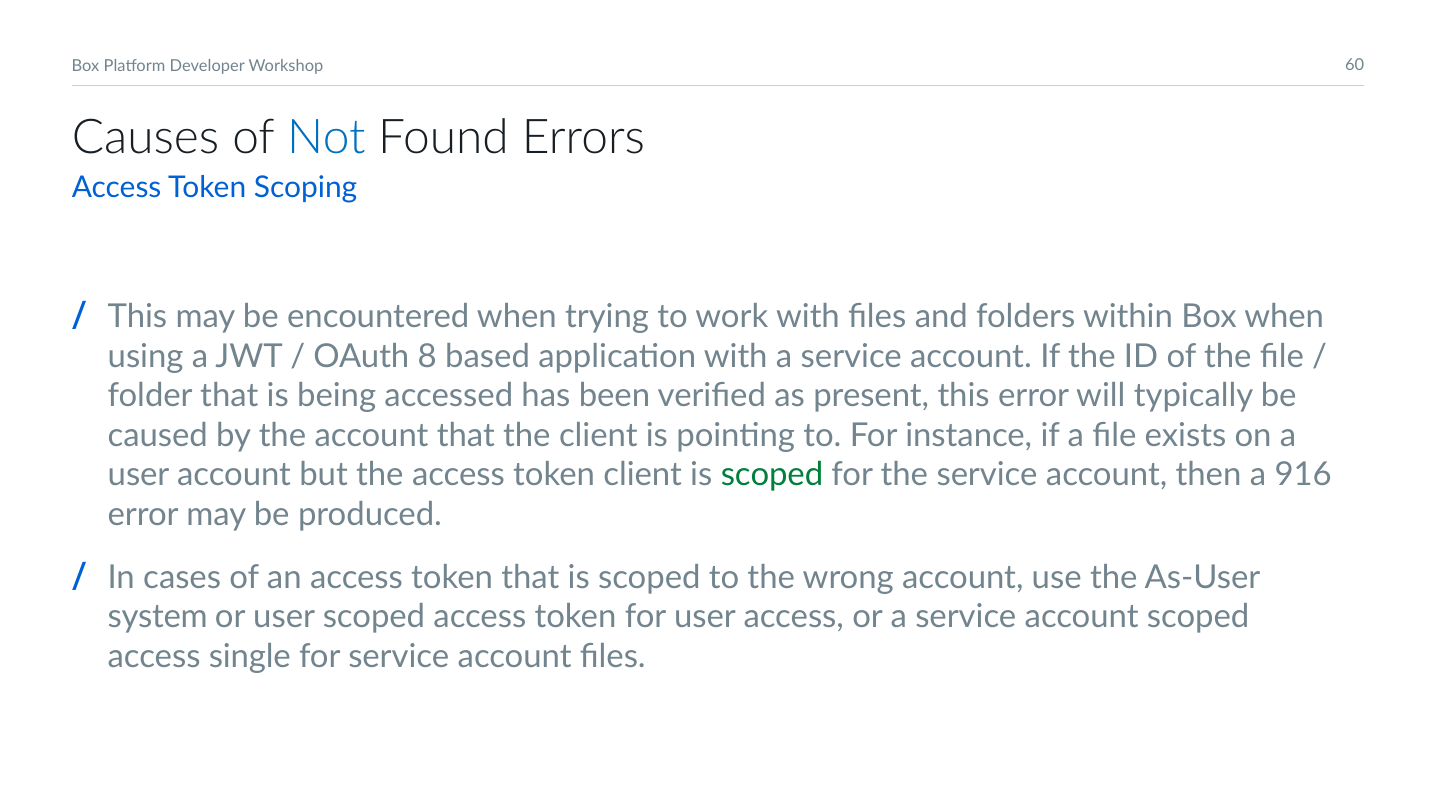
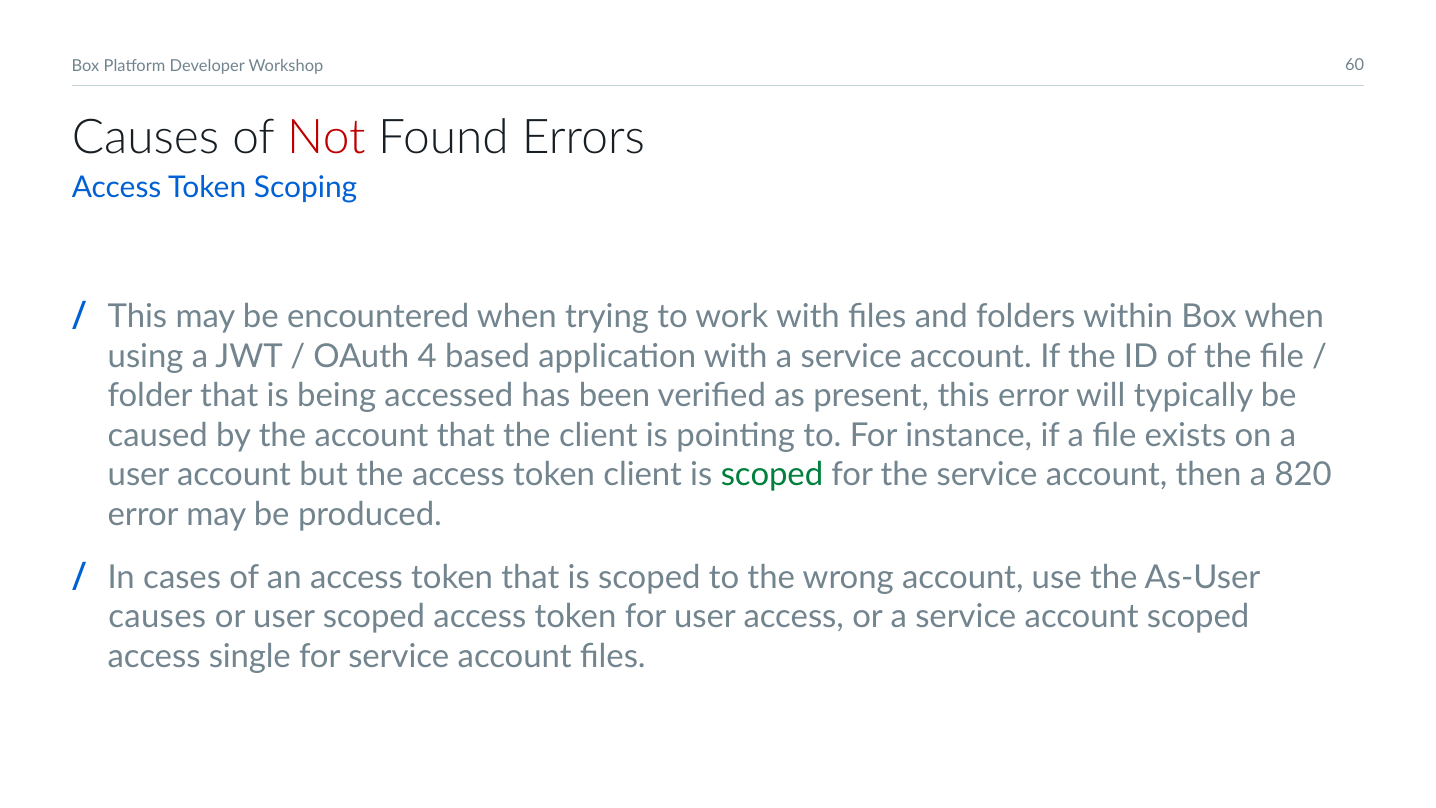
Not colour: blue -> red
8: 8 -> 4
916: 916 -> 820
system at (158, 617): system -> causes
